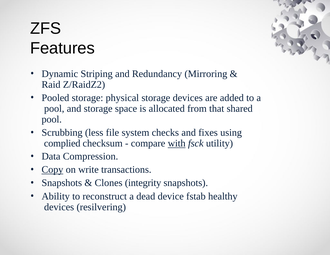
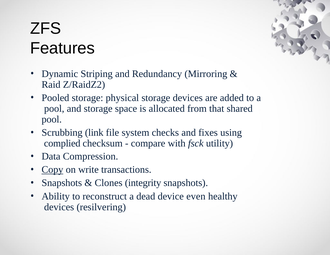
less: less -> link
with underline: present -> none
fstab: fstab -> even
